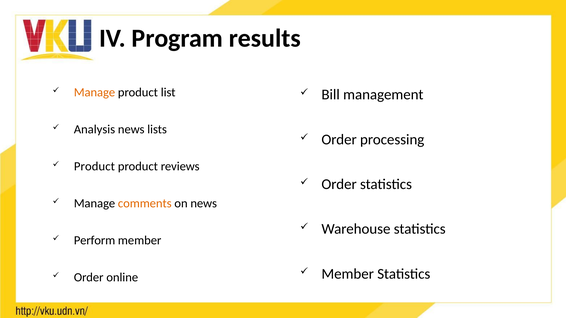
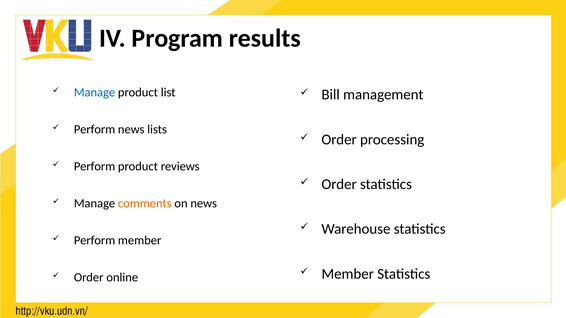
Manage at (95, 92) colour: orange -> blue
Analysis at (94, 130): Analysis -> Perform
Product at (94, 167): Product -> Perform
